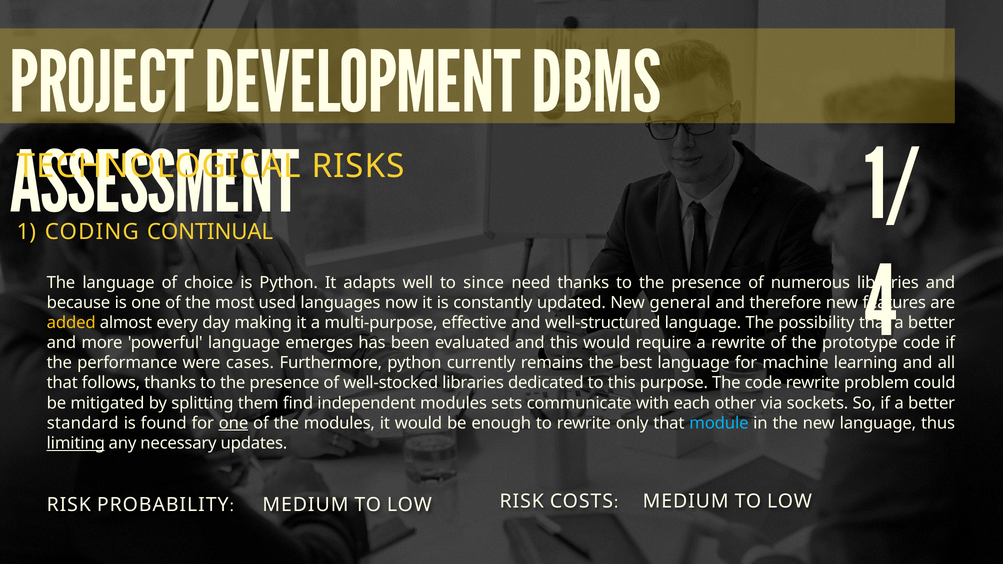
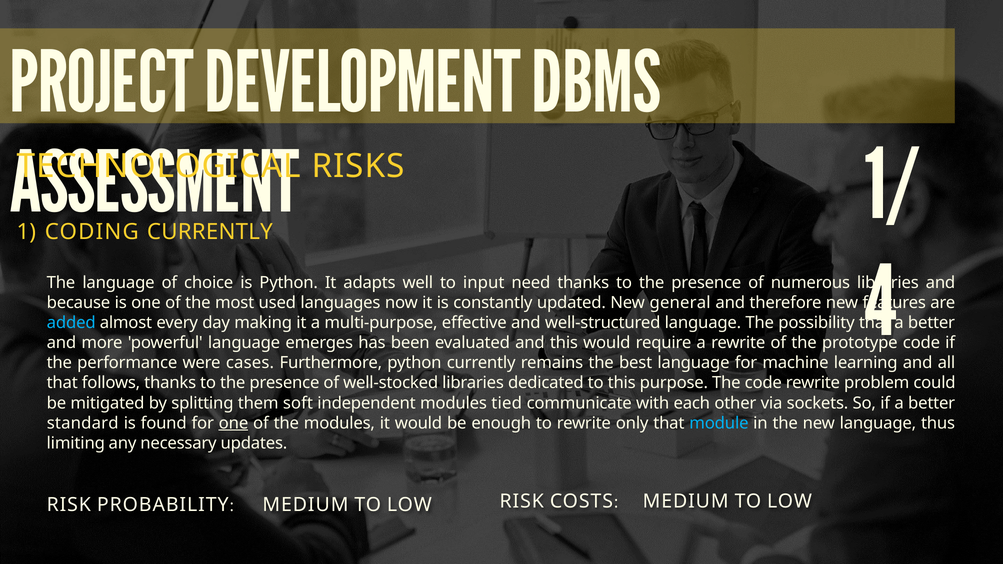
CODING CONTINUAL: CONTINUAL -> CURRENTLY
since: since -> input
added colour: yellow -> light blue
find: find -> soft
sets: sets -> tied
limiting underline: present -> none
